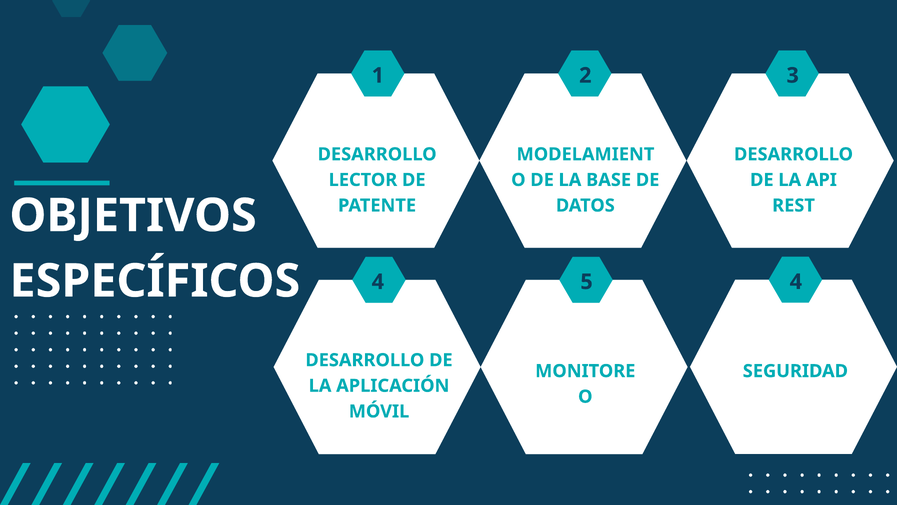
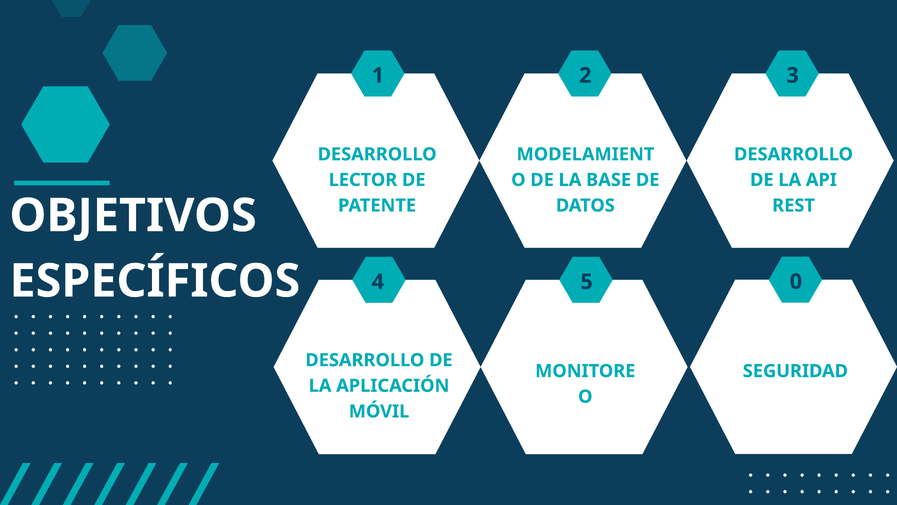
5 4: 4 -> 0
